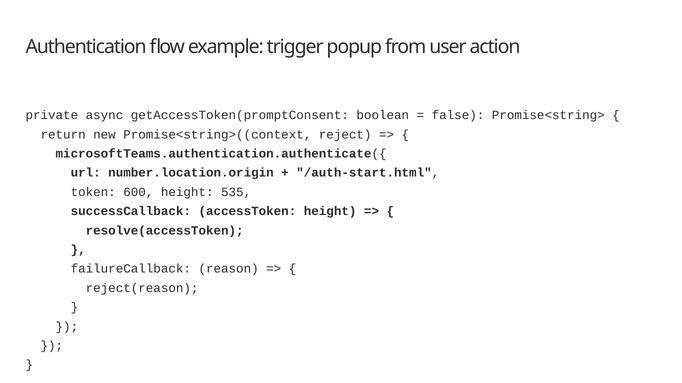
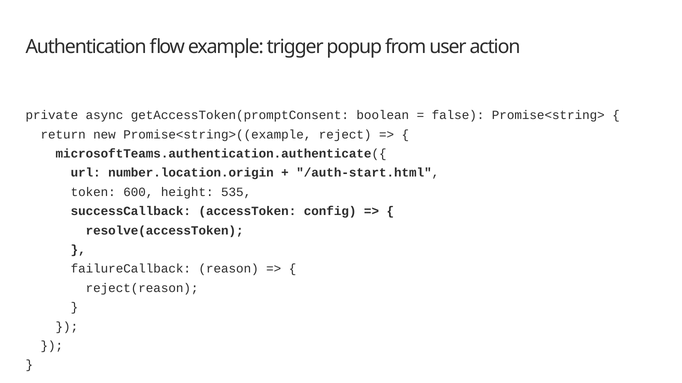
Promise<string>((context: Promise<string>((context -> Promise<string>((example
accessToken height: height -> config
